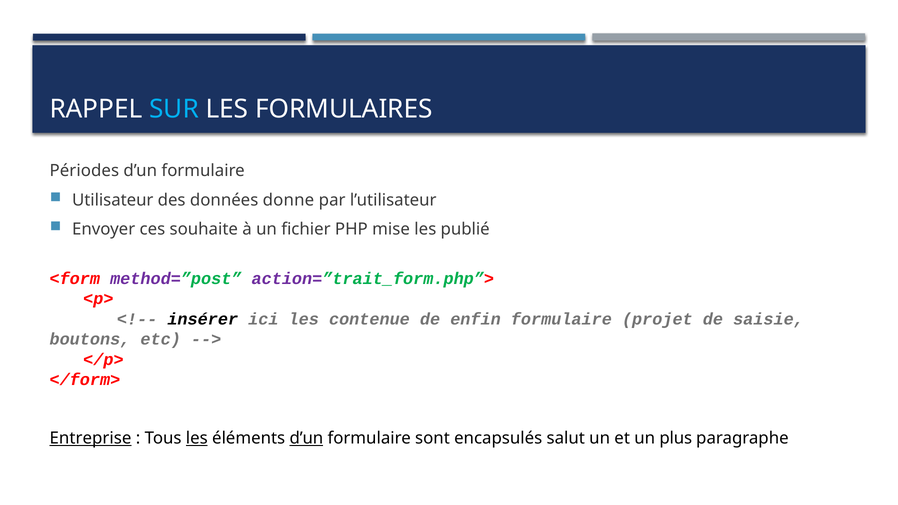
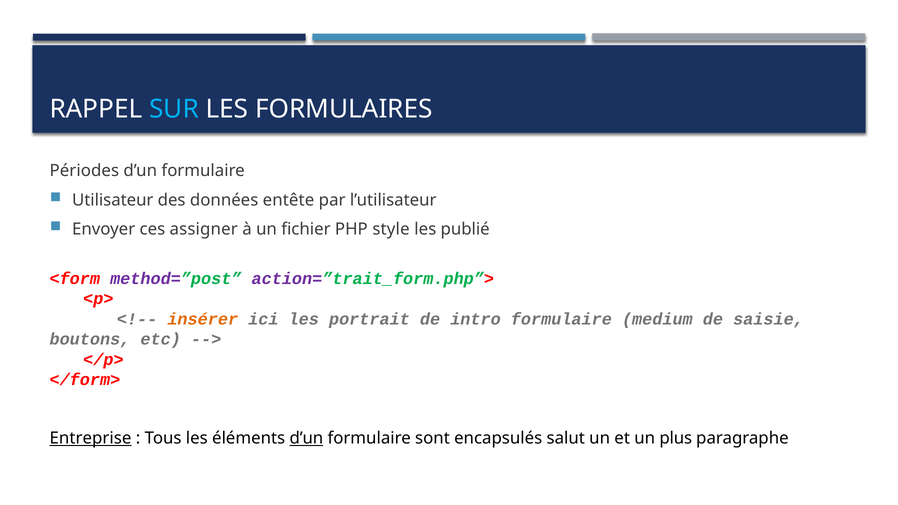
donne: donne -> entête
souhaite: souhaite -> assigner
mise: mise -> style
insérer colour: black -> orange
contenue: contenue -> portrait
enfin: enfin -> intro
projet: projet -> medium
les at (197, 438) underline: present -> none
